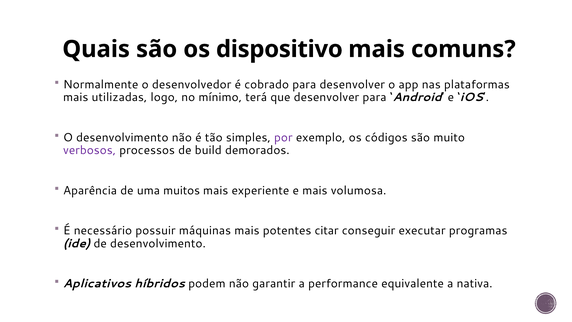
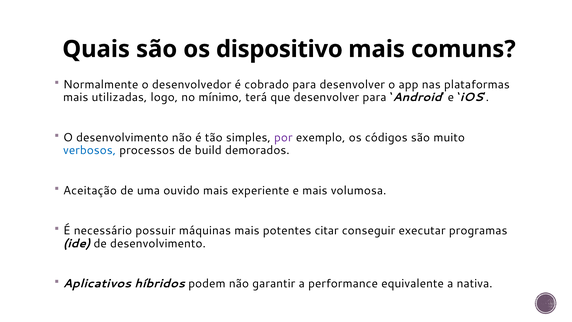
verbosos colour: purple -> blue
Aparência: Aparência -> Aceitação
muitos: muitos -> ouvido
